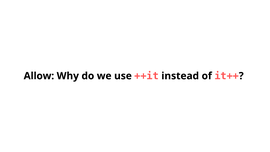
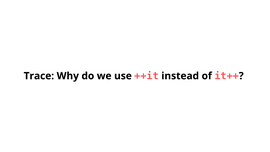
Allow: Allow -> Trace
